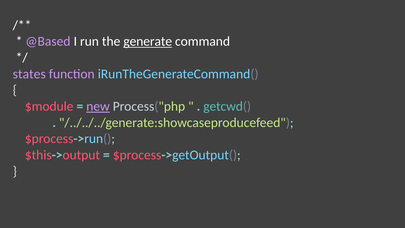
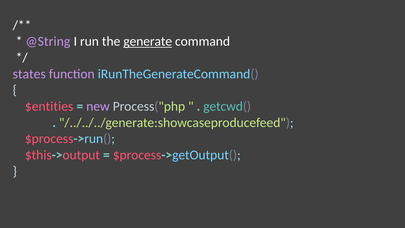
@Based: @Based -> @String
$module: $module -> $entities
new underline: present -> none
